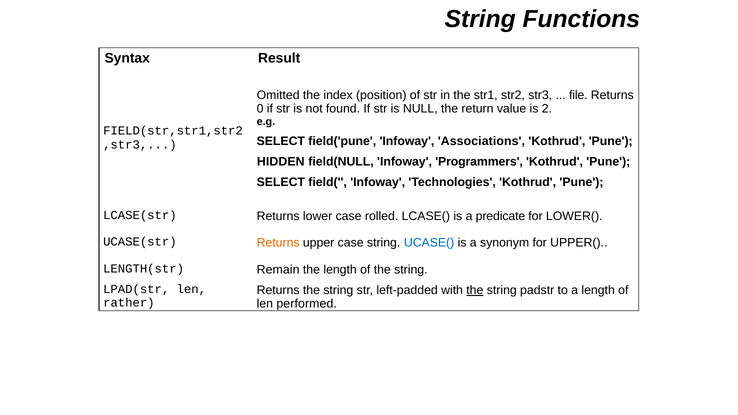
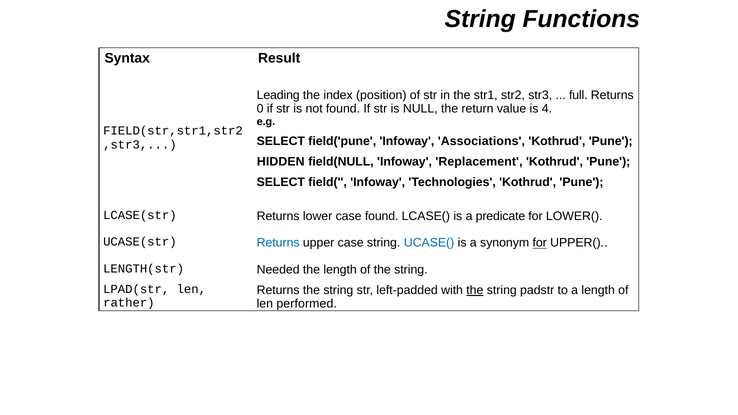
Omitted: Omitted -> Leading
file: file -> full
2: 2 -> 4
Programmers: Programmers -> Replacement
case rolled: rolled -> found
Returns at (278, 243) colour: orange -> blue
for at (540, 243) underline: none -> present
Remain: Remain -> Needed
